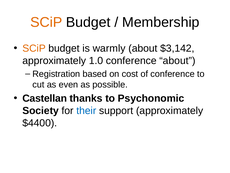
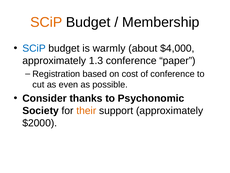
SCiP at (34, 48) colour: orange -> blue
$3,142: $3,142 -> $4,000
1.0: 1.0 -> 1.3
conference about: about -> paper
Castellan: Castellan -> Consider
their colour: blue -> orange
$4400: $4400 -> $2000
